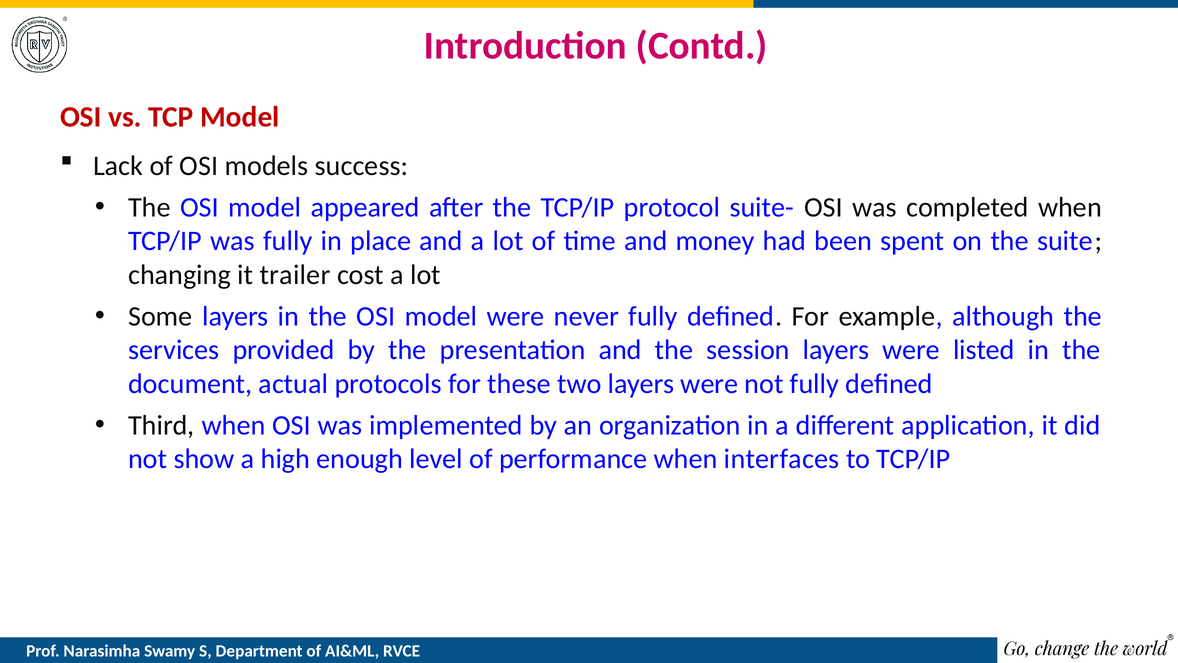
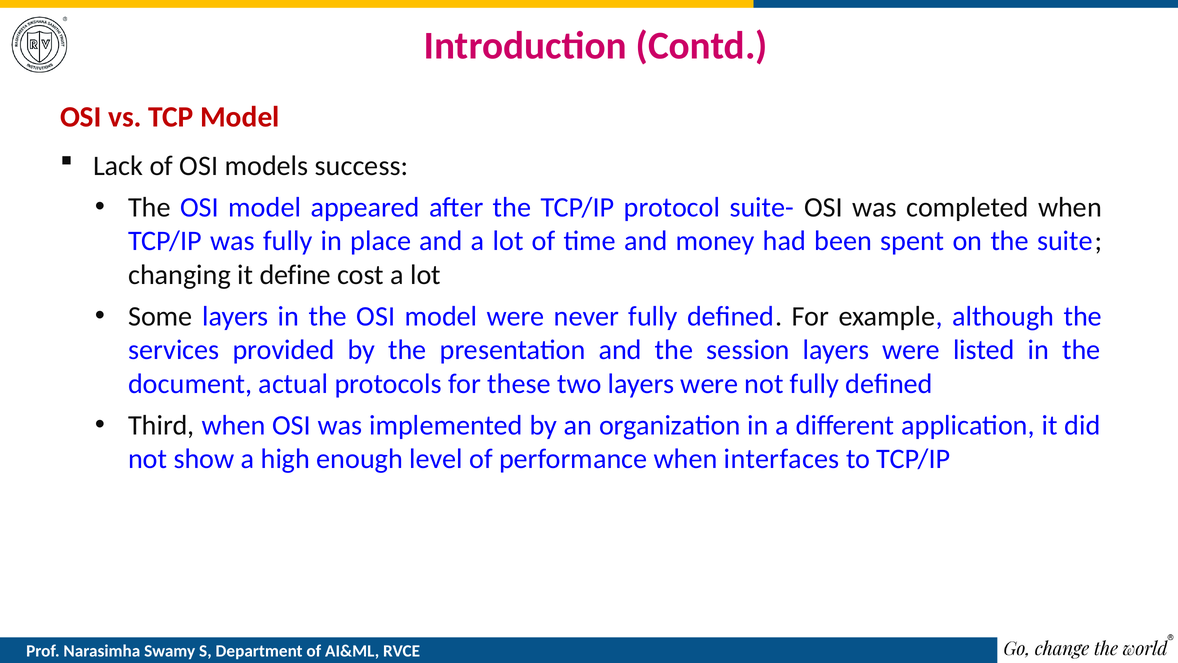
trailer: trailer -> define
